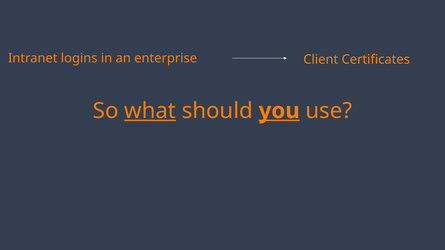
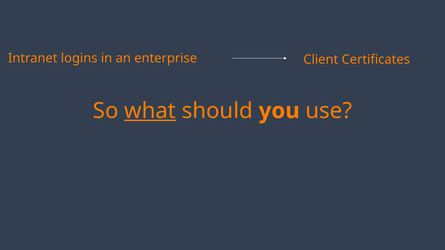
you underline: present -> none
